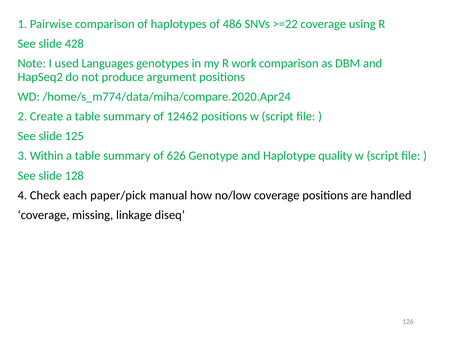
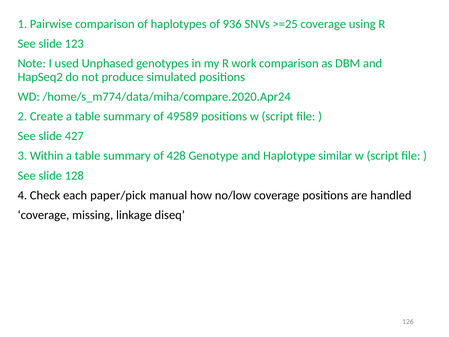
486: 486 -> 936
>=22: >=22 -> >=25
428: 428 -> 123
Languages: Languages -> Unphased
argument: argument -> simulated
12462: 12462 -> 49589
125: 125 -> 427
626: 626 -> 428
quality: quality -> similar
